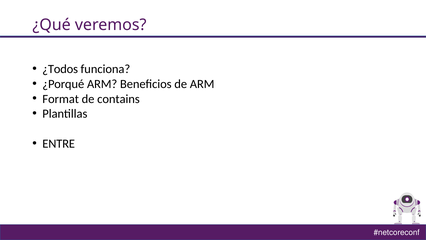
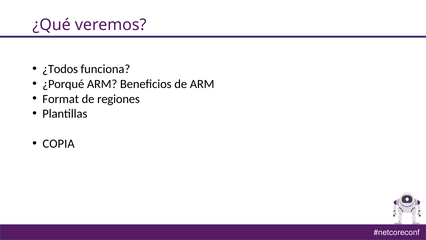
contains: contains -> regiones
ENTRE: ENTRE -> COPIA
